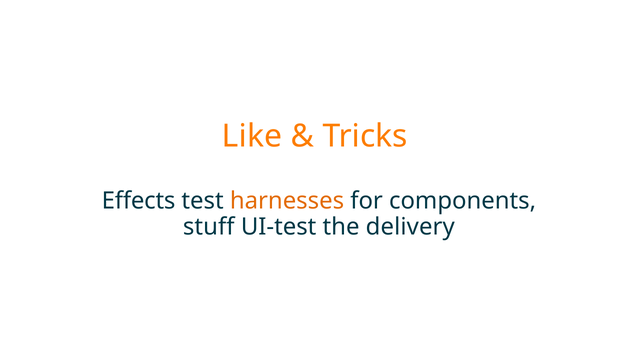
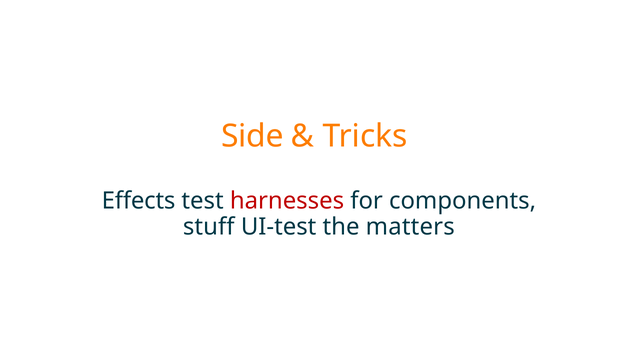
Like: Like -> Side
harnesses colour: orange -> red
delivery: delivery -> matters
